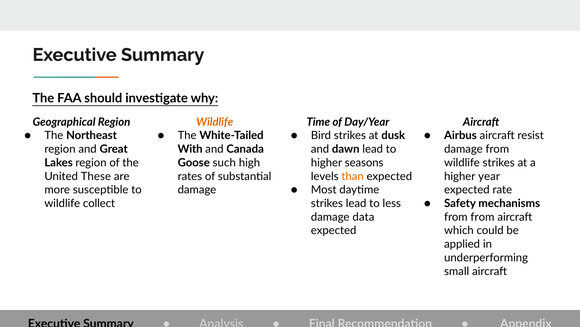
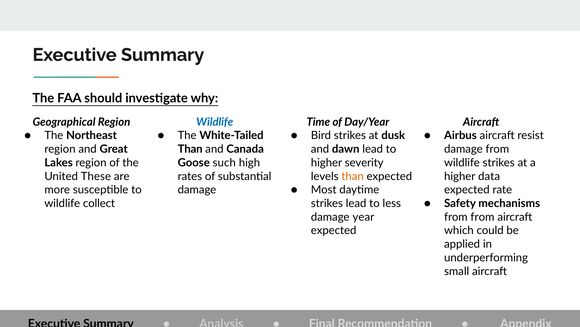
Wildlife at (215, 122) colour: orange -> blue
With at (190, 149): With -> Than
seasons: seasons -> severity
year: year -> data
data: data -> year
